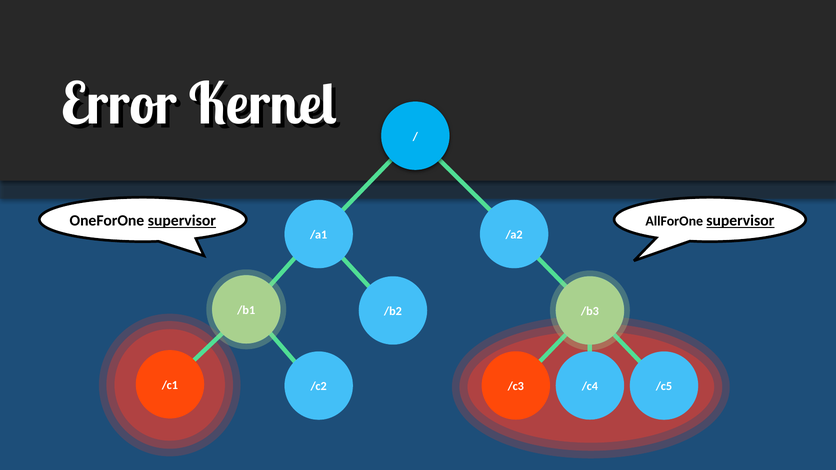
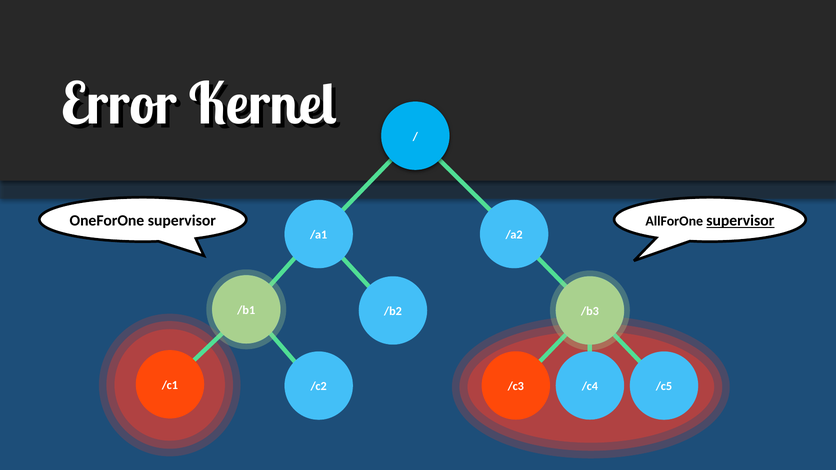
supervisor at (182, 221) underline: present -> none
